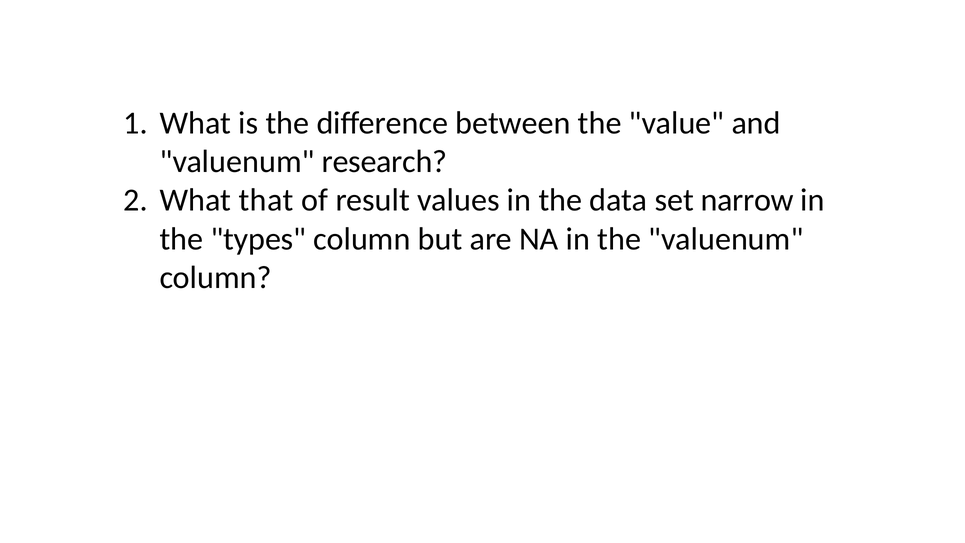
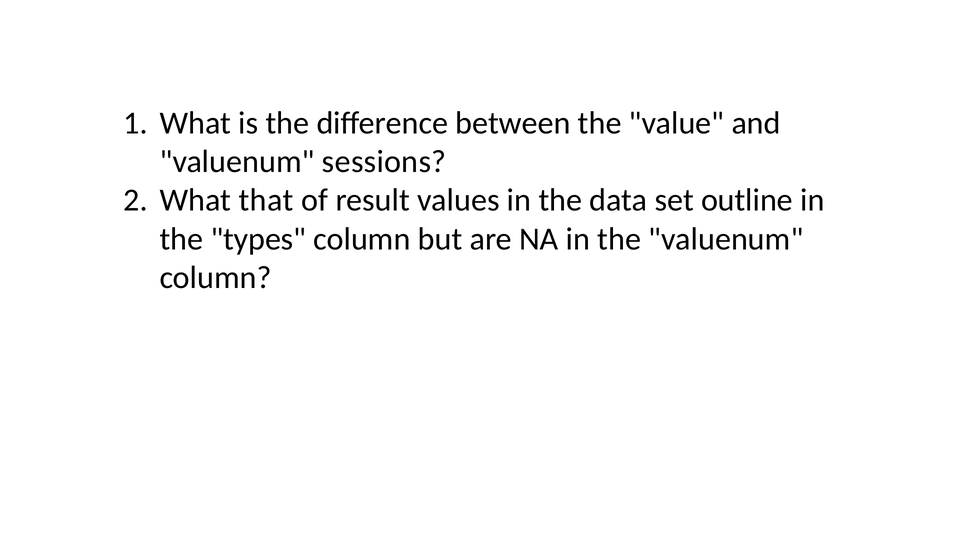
research: research -> sessions
narrow: narrow -> outline
